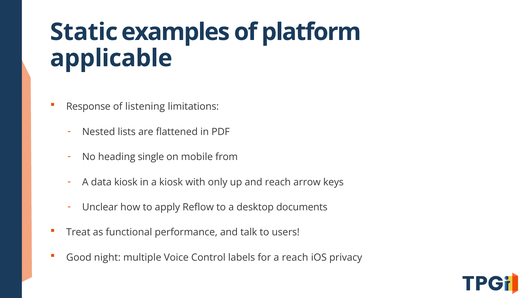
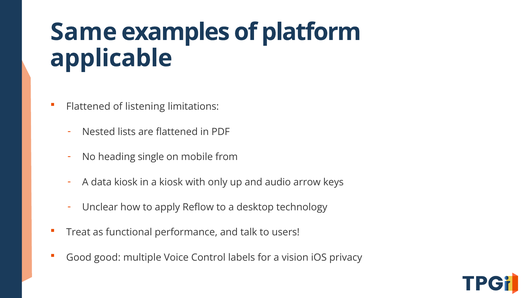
Static: Static -> Same
Response at (88, 107): Response -> Flattened
and reach: reach -> audio
documents: documents -> technology
Good night: night -> good
a reach: reach -> vision
